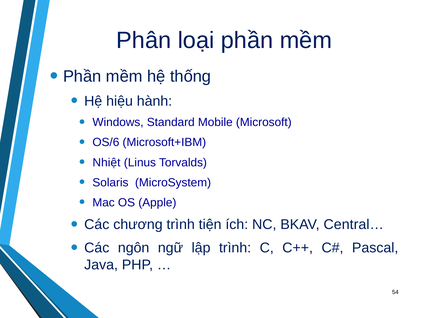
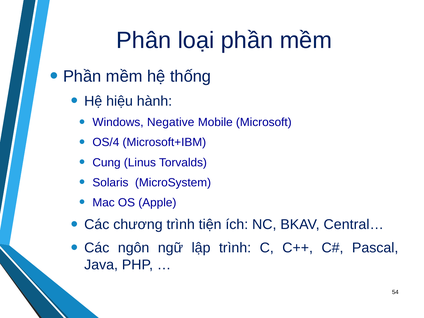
Standard: Standard -> Negative
OS/6: OS/6 -> OS/4
Nhiệt: Nhiệt -> Cung
